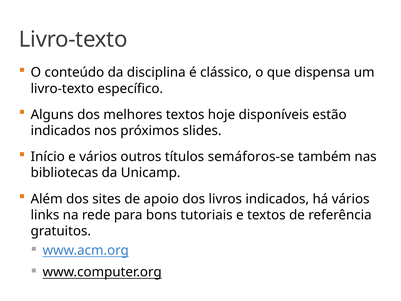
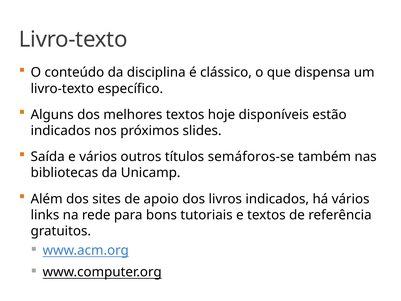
Início: Início -> Saída
